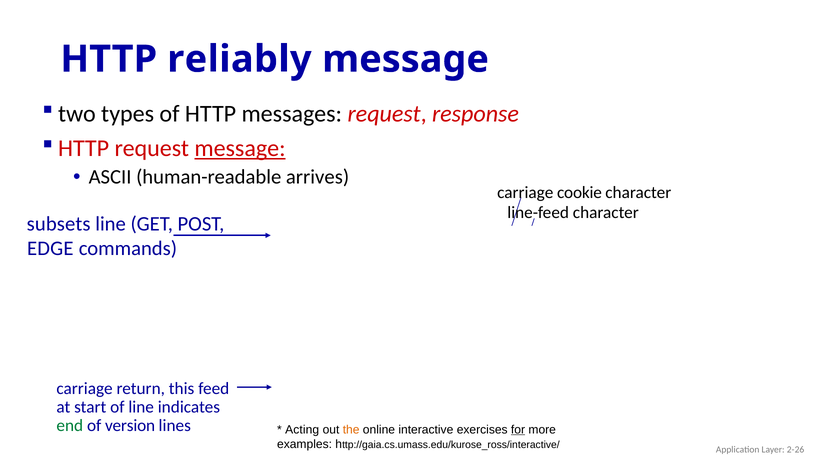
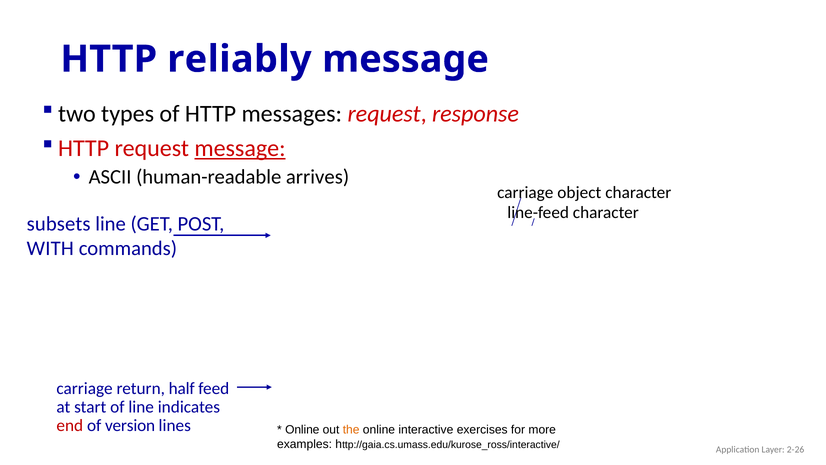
cookie: cookie -> object
EDGE: EDGE -> WITH
this: this -> half
end colour: green -> red
Acting at (302, 429): Acting -> Online
for underline: present -> none
